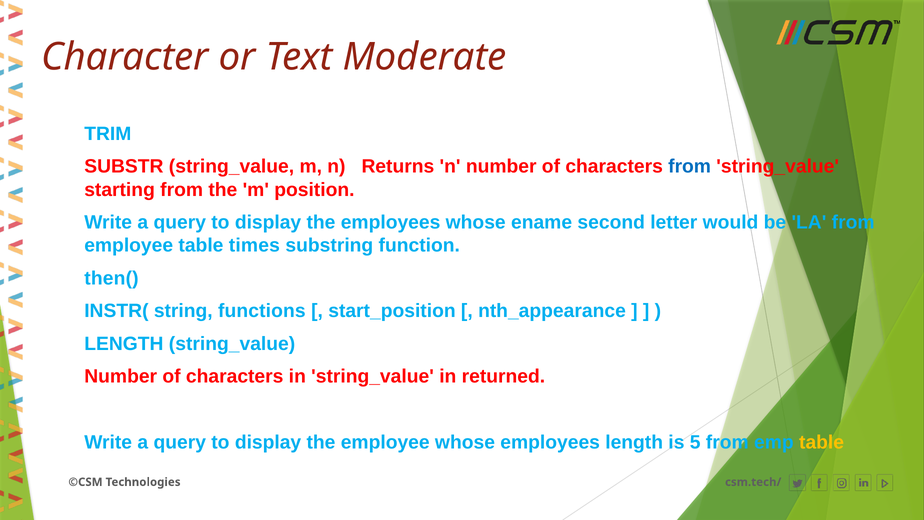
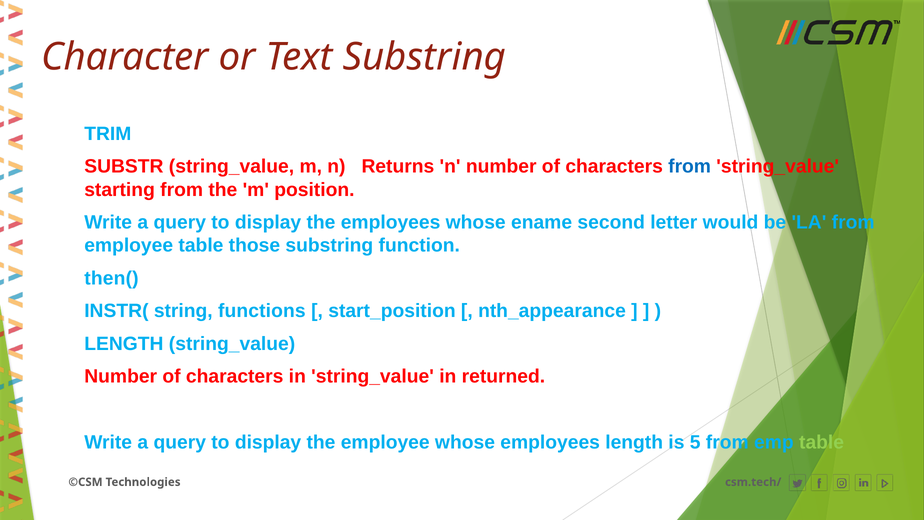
Text Moderate: Moderate -> Substring
times: times -> those
table at (822, 442) colour: yellow -> light green
